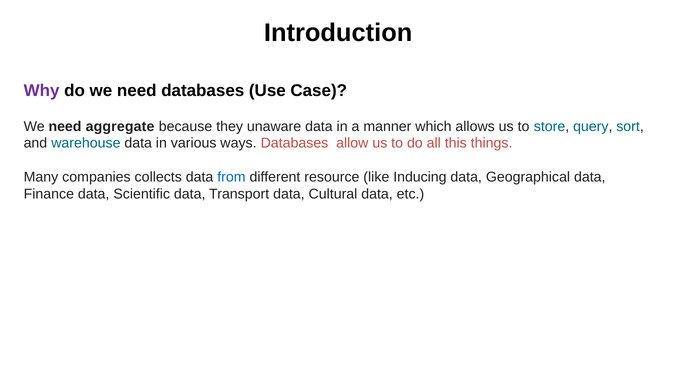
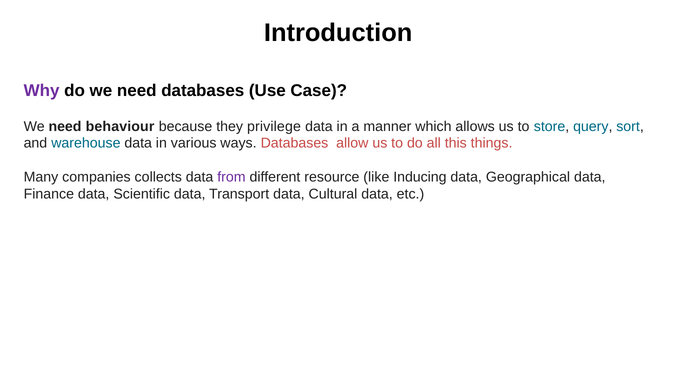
aggregate: aggregate -> behaviour
unaware: unaware -> privilege
from colour: blue -> purple
